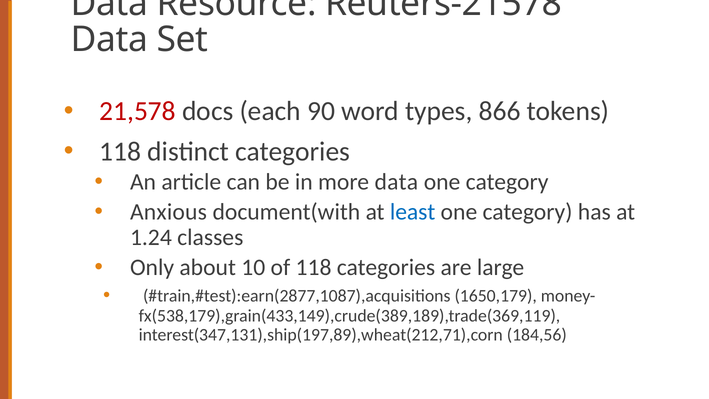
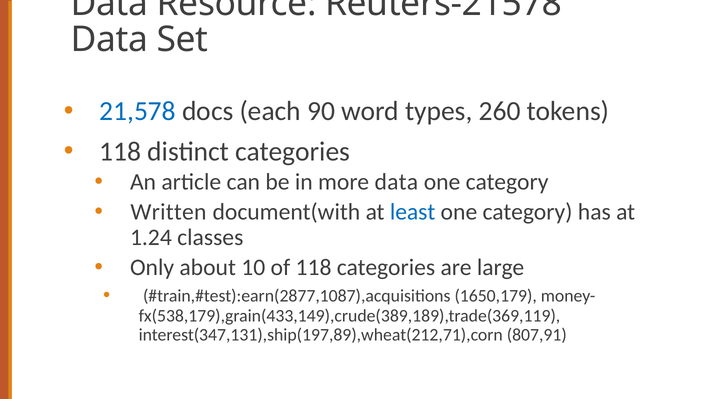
21,578 colour: red -> blue
866: 866 -> 260
Anxious: Anxious -> Written
184,56: 184,56 -> 807,91
